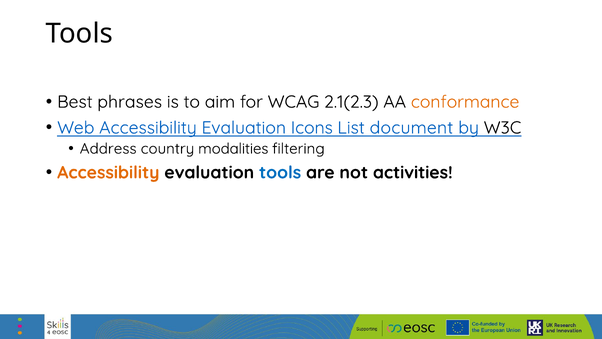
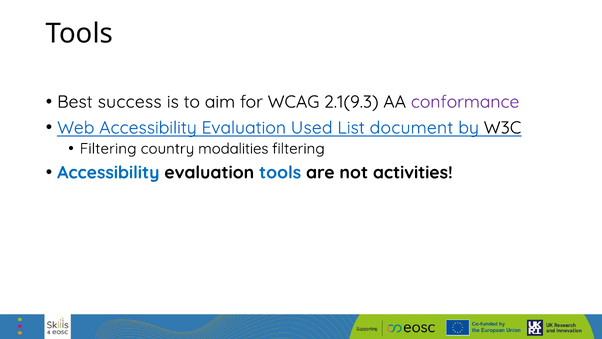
phrases: phrases -> success
2.1(2.3: 2.1(2.3 -> 2.1(9.3
conformance colour: orange -> purple
Icons: Icons -> Used
Address at (108, 149): Address -> Filtering
Accessibility at (108, 172) colour: orange -> blue
